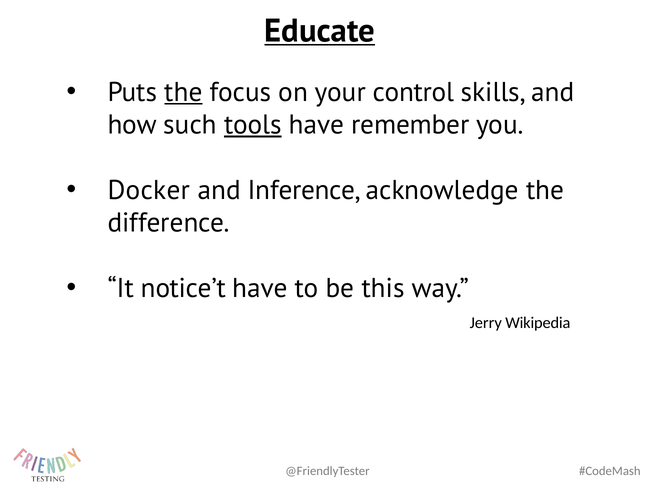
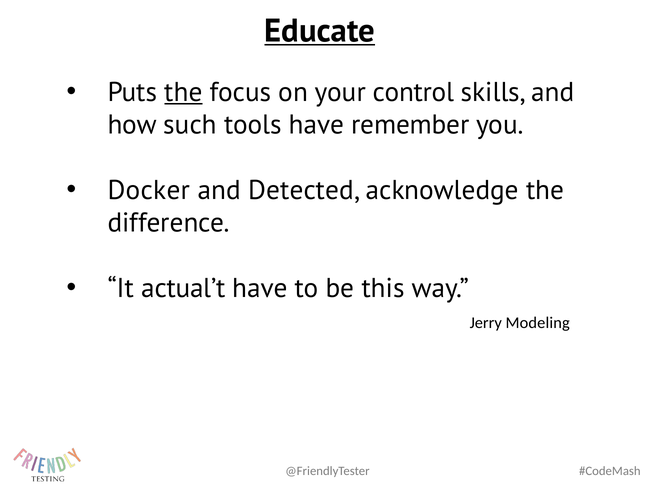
tools underline: present -> none
Inference: Inference -> Detected
notice’t: notice’t -> actual’t
Wikipedia: Wikipedia -> Modeling
